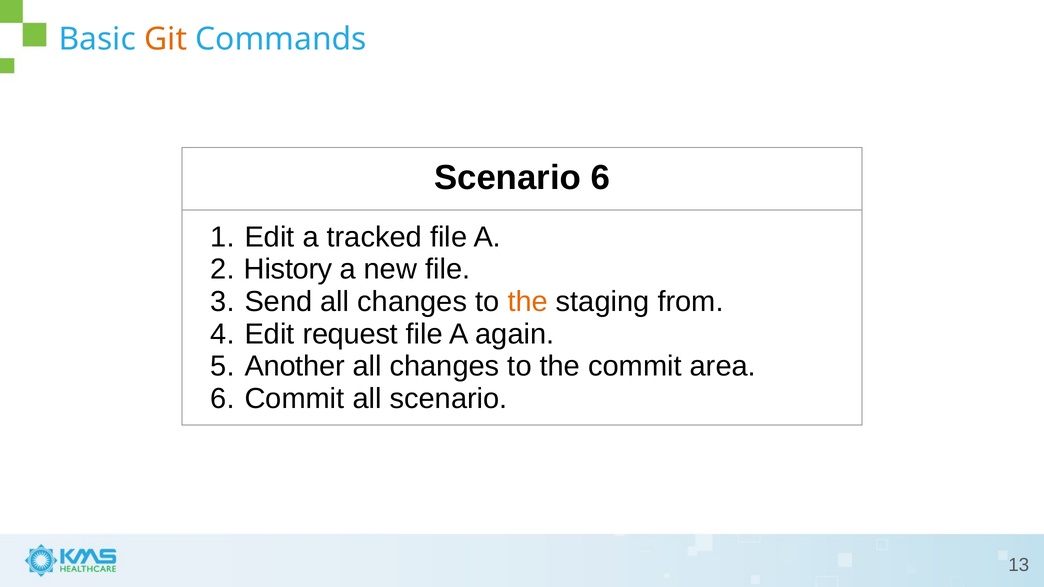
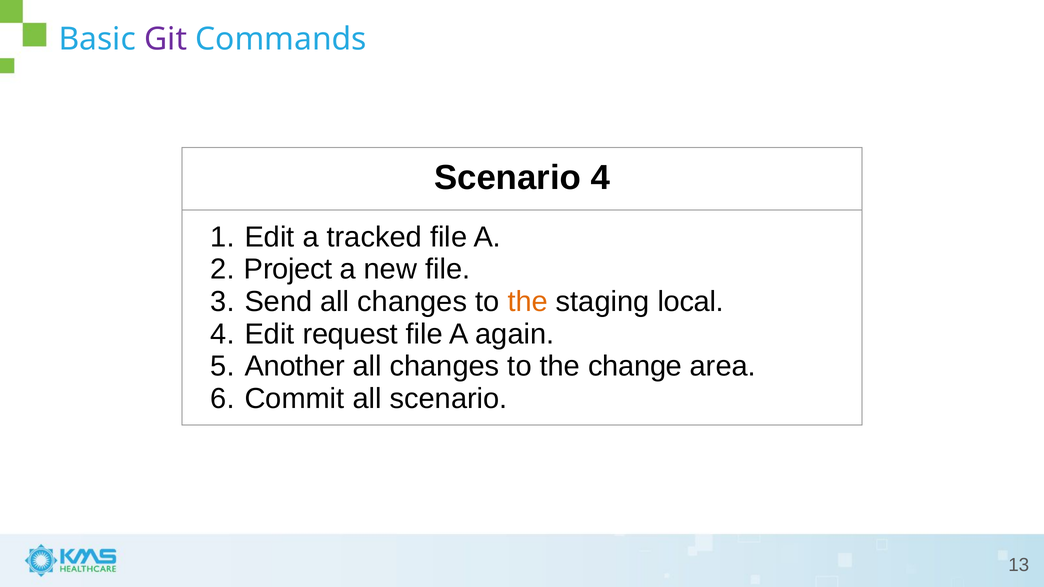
Git colour: orange -> purple
Scenario 6: 6 -> 4
History: History -> Project
from: from -> local
the commit: commit -> change
